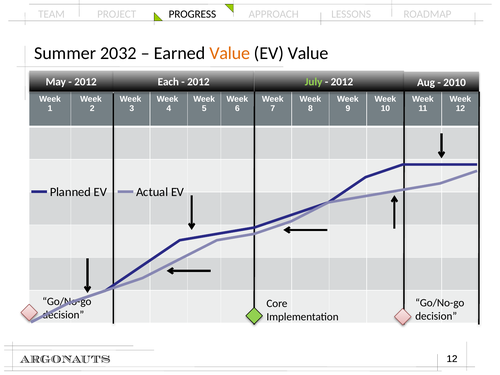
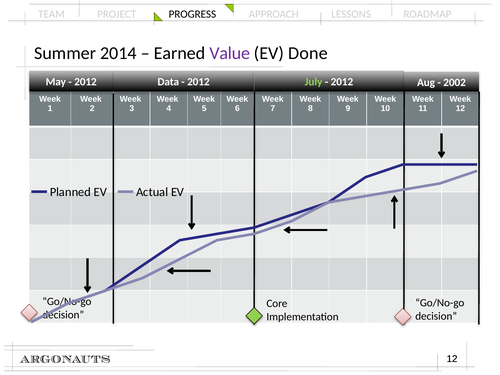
2032: 2032 -> 2014
Value at (230, 53) colour: orange -> purple
EV Value: Value -> Done
Each: Each -> Data
2010: 2010 -> 2002
